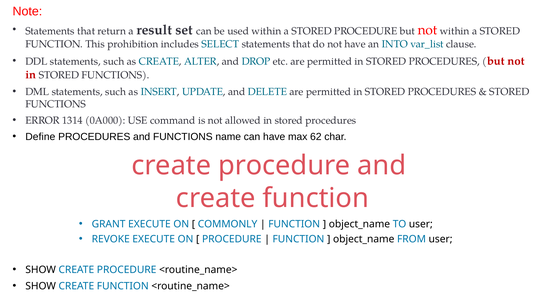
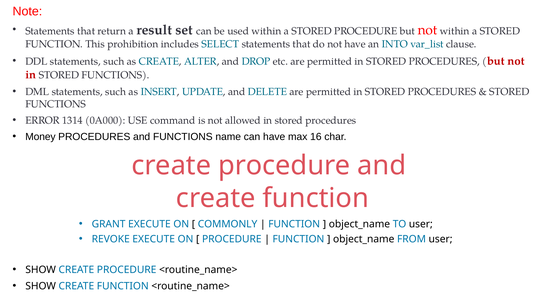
Define: Define -> Money
62: 62 -> 16
